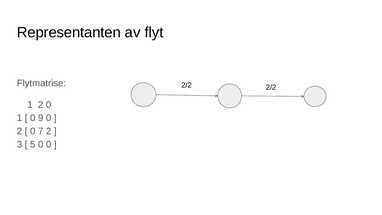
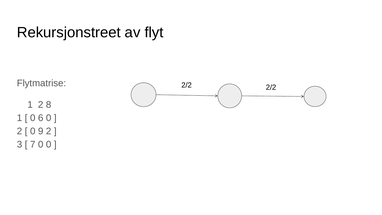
Representanten: Representanten -> Rekursjonstreet
2 0: 0 -> 8
9: 9 -> 6
7: 7 -> 9
5: 5 -> 7
